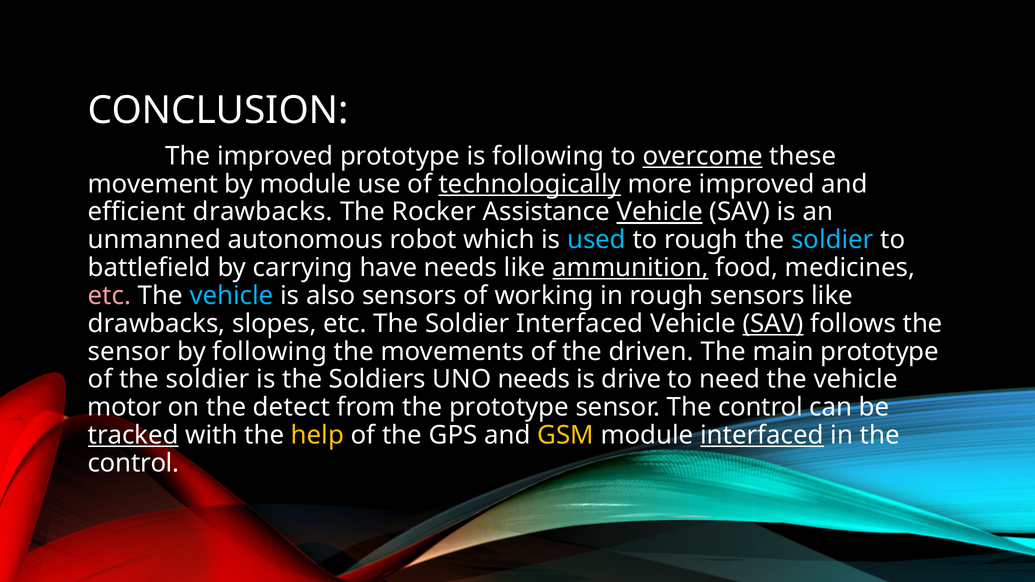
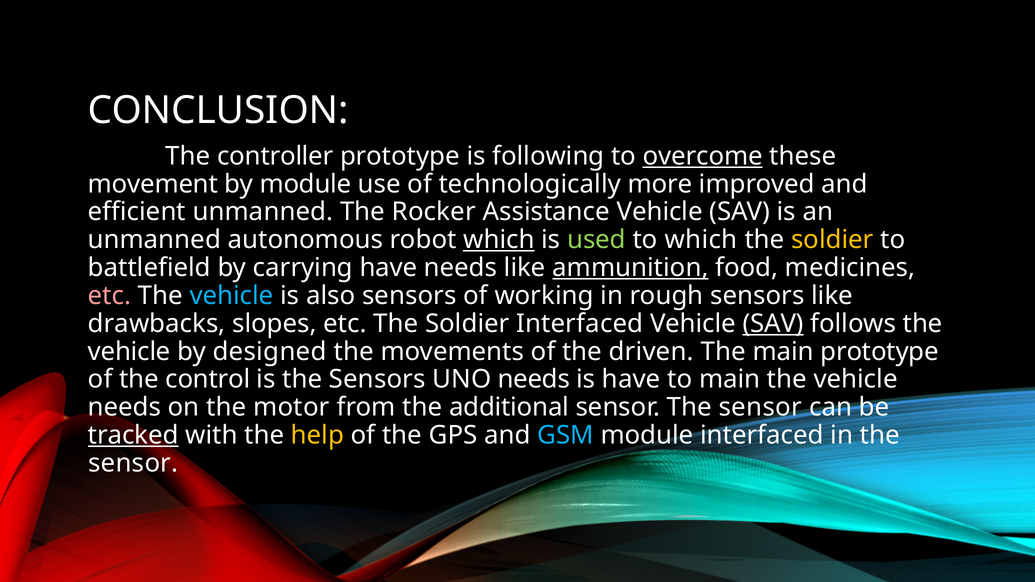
The improved: improved -> controller
technologically underline: present -> none
efficient drawbacks: drawbacks -> unmanned
Vehicle at (660, 212) underline: present -> none
which at (499, 240) underline: none -> present
used colour: light blue -> light green
to rough: rough -> which
soldier at (832, 240) colour: light blue -> yellow
sensor at (129, 352): sensor -> vehicle
by following: following -> designed
of the soldier: soldier -> control
the Soldiers: Soldiers -> Sensors
is drive: drive -> have
to need: need -> main
motor at (125, 407): motor -> needs
detect: detect -> motor
the prototype: prototype -> additional
sensor The control: control -> sensor
GSM colour: yellow -> light blue
interfaced at (762, 435) underline: present -> none
control at (133, 463): control -> sensor
